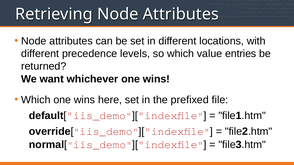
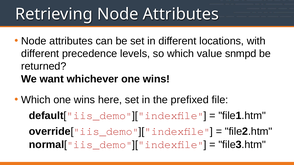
entries: entries -> snmpd
